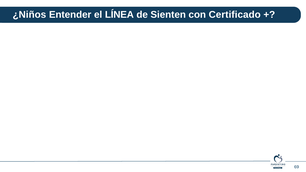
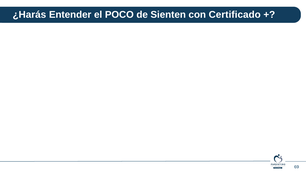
¿Niños: ¿Niños -> ¿Harás
LÍNEA: LÍNEA -> POCO
